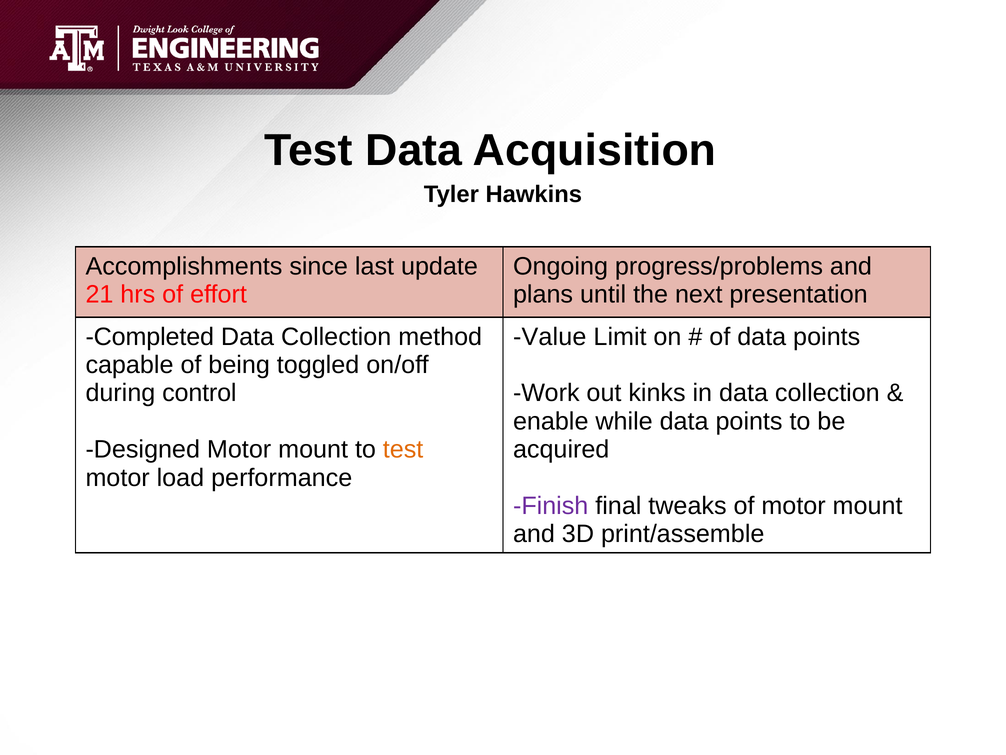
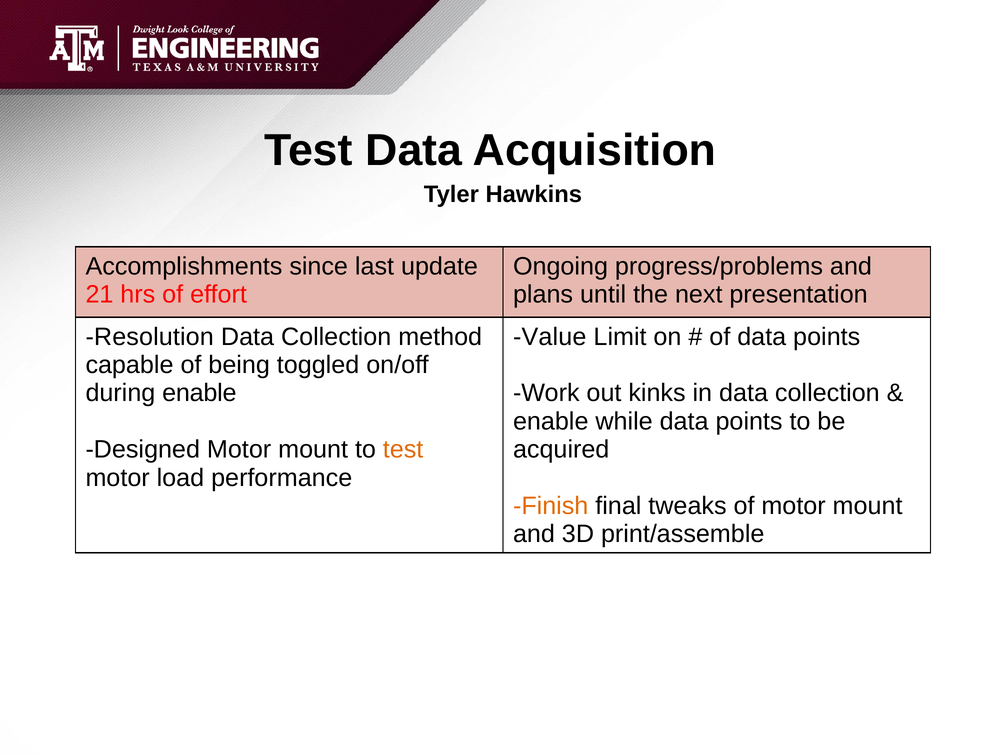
Completed: Completed -> Resolution
during control: control -> enable
Finish colour: purple -> orange
